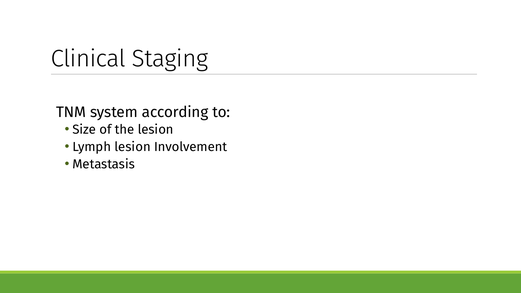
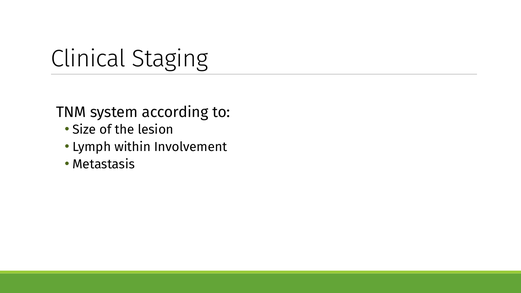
Lymph lesion: lesion -> within
